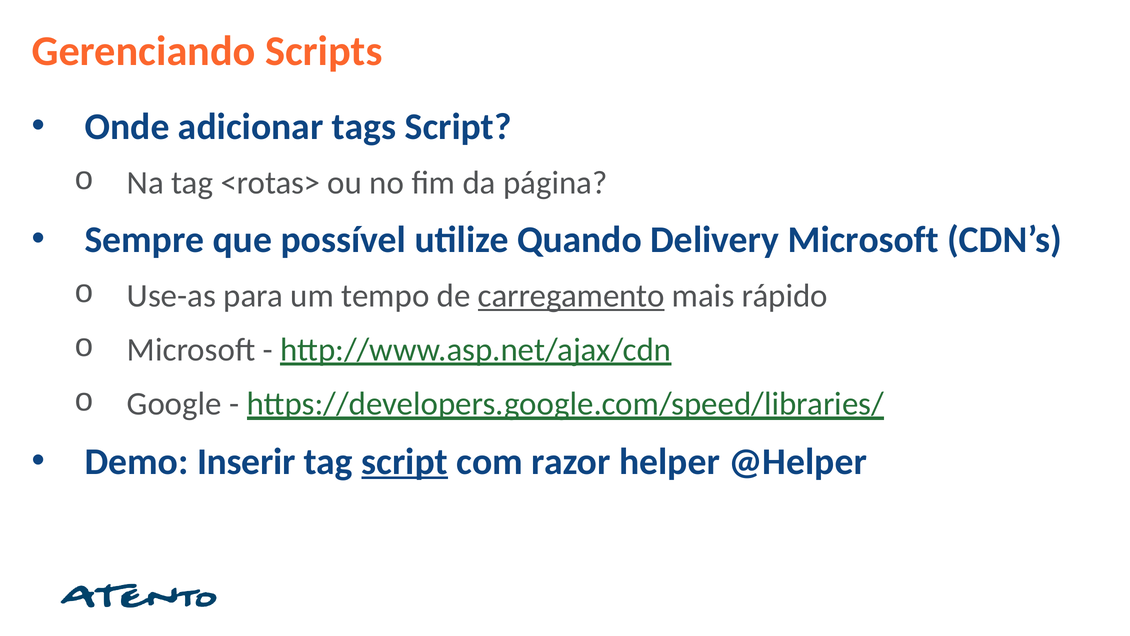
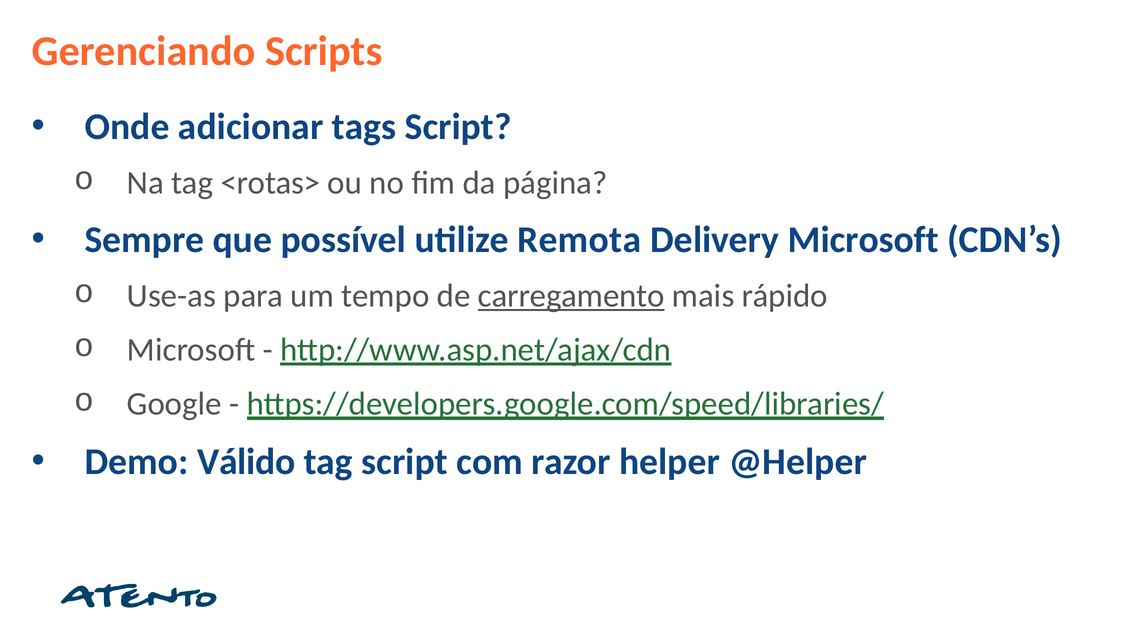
Quando: Quando -> Remota
Inserir: Inserir -> Válido
script at (405, 461) underline: present -> none
